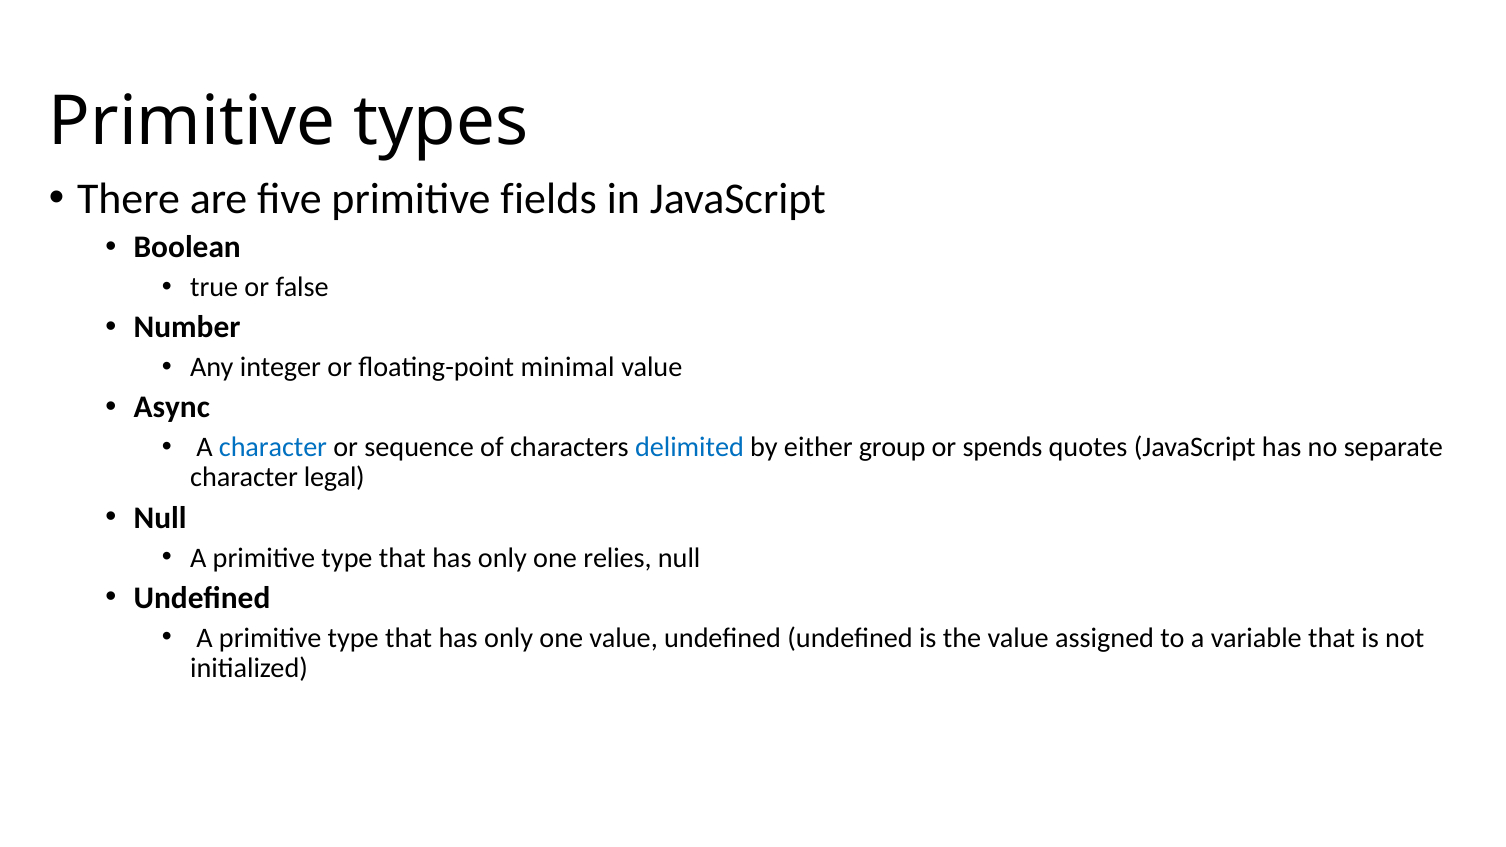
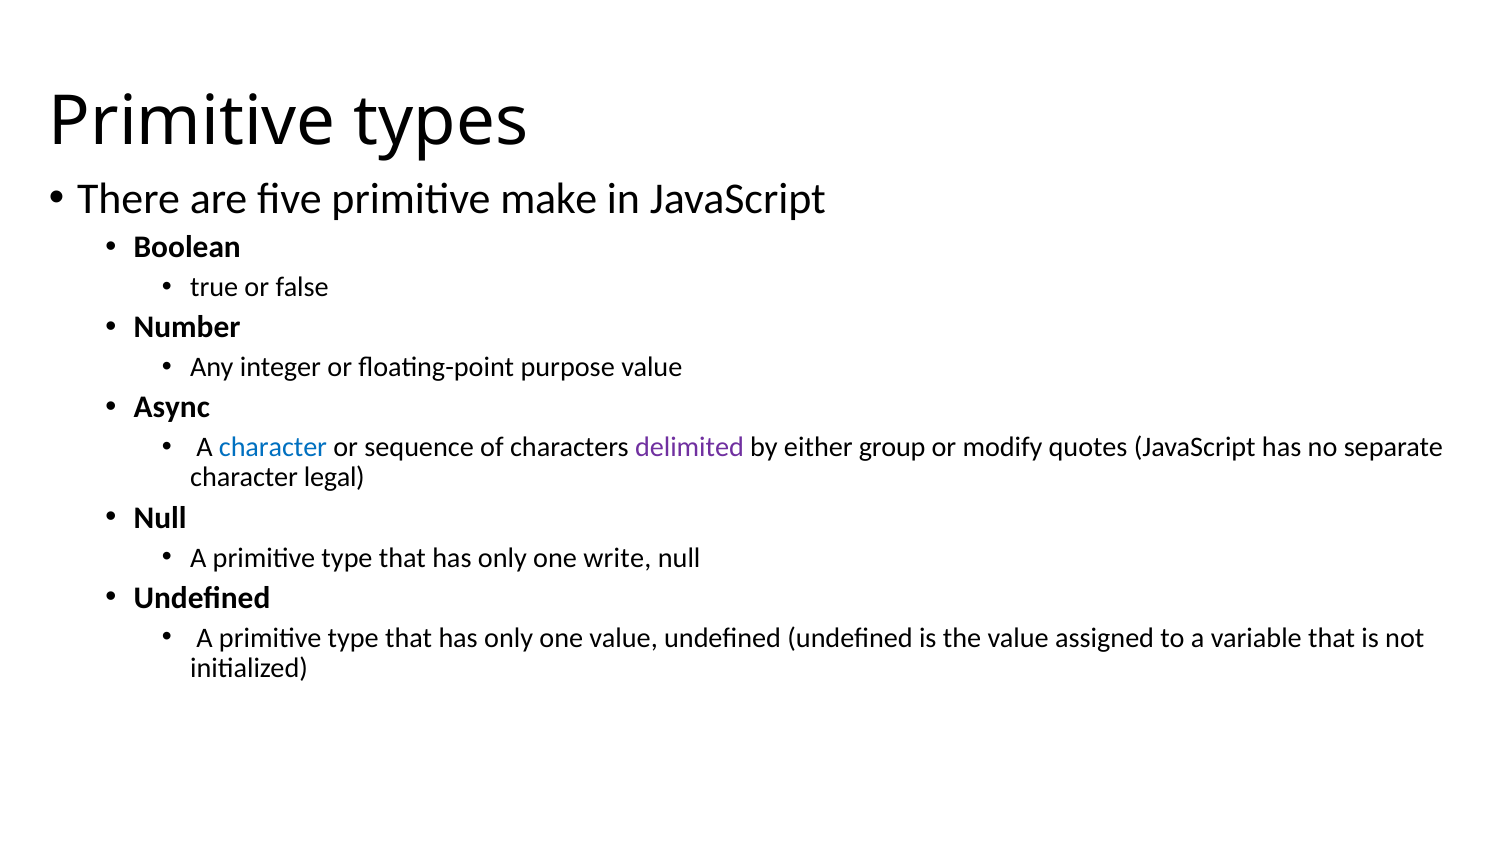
fields: fields -> make
minimal: minimal -> purpose
delimited colour: blue -> purple
spends: spends -> modify
relies: relies -> write
